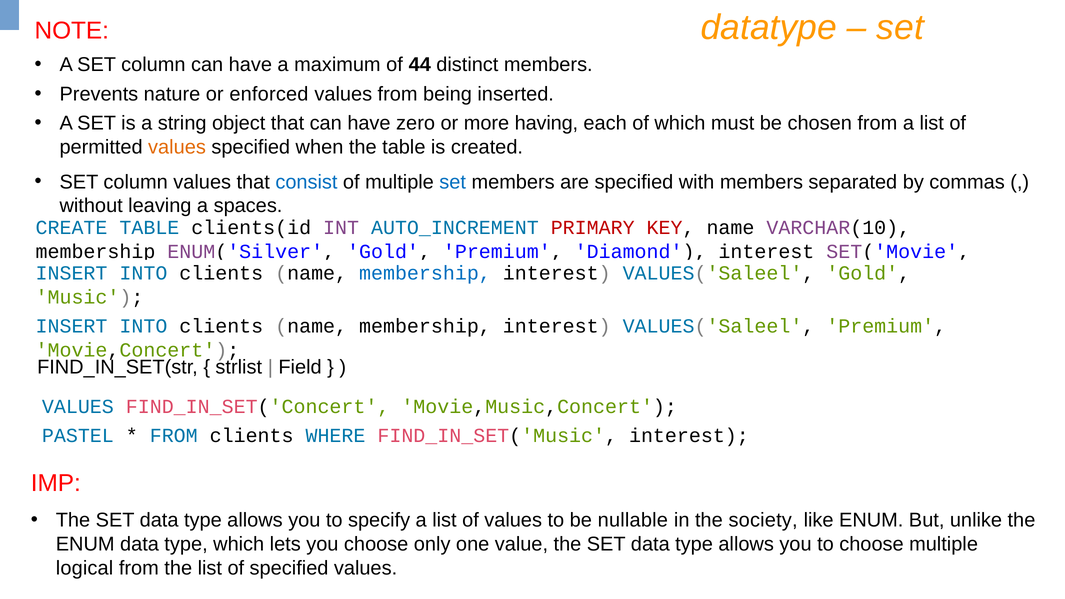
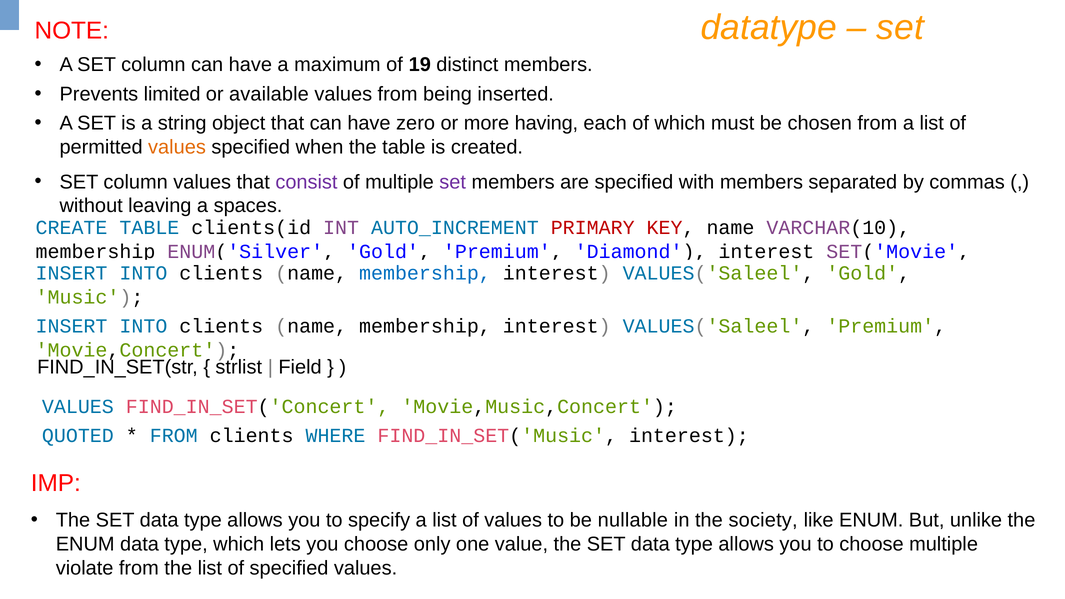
44: 44 -> 19
nature: nature -> limited
enforced: enforced -> available
consist colour: blue -> purple
set at (453, 182) colour: blue -> purple
PASTEL: PASTEL -> QUOTED
logical: logical -> violate
